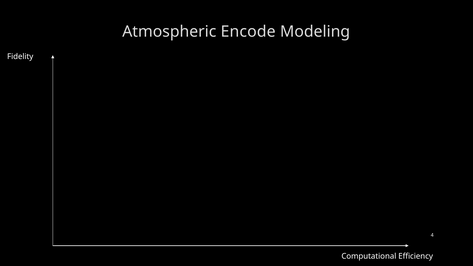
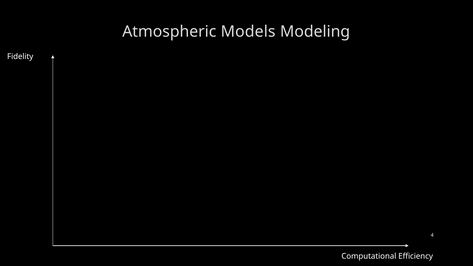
Encode: Encode -> Models
